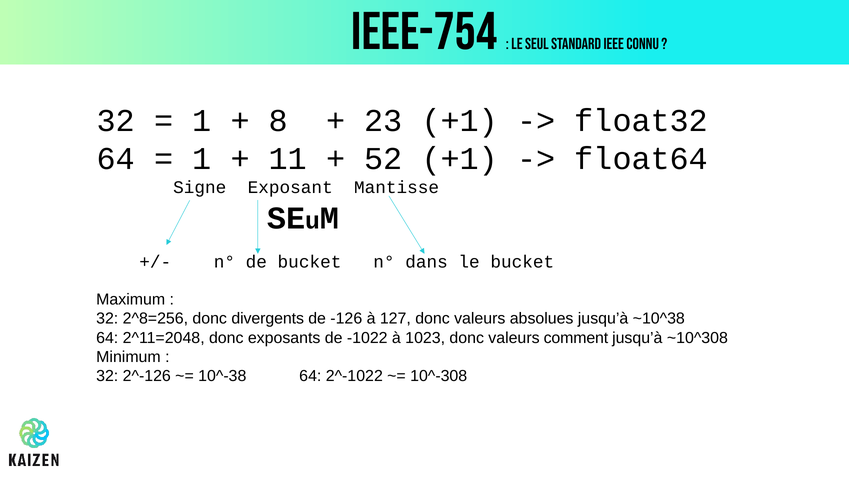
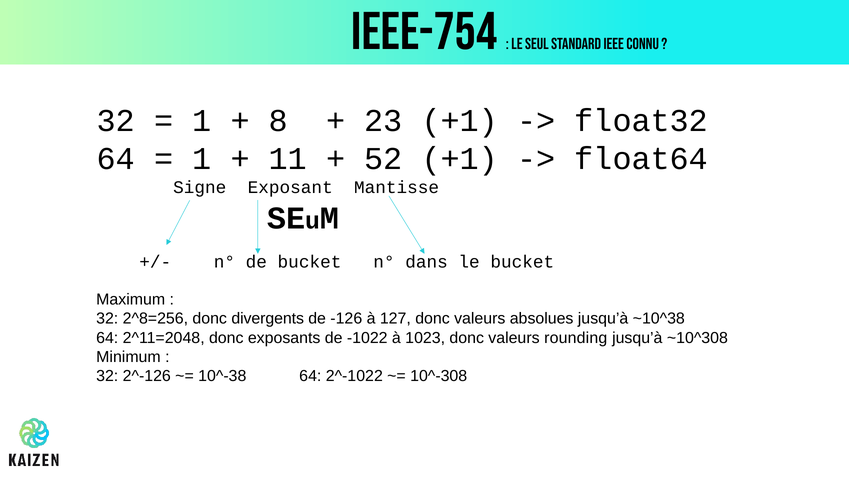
comment: comment -> rounding
